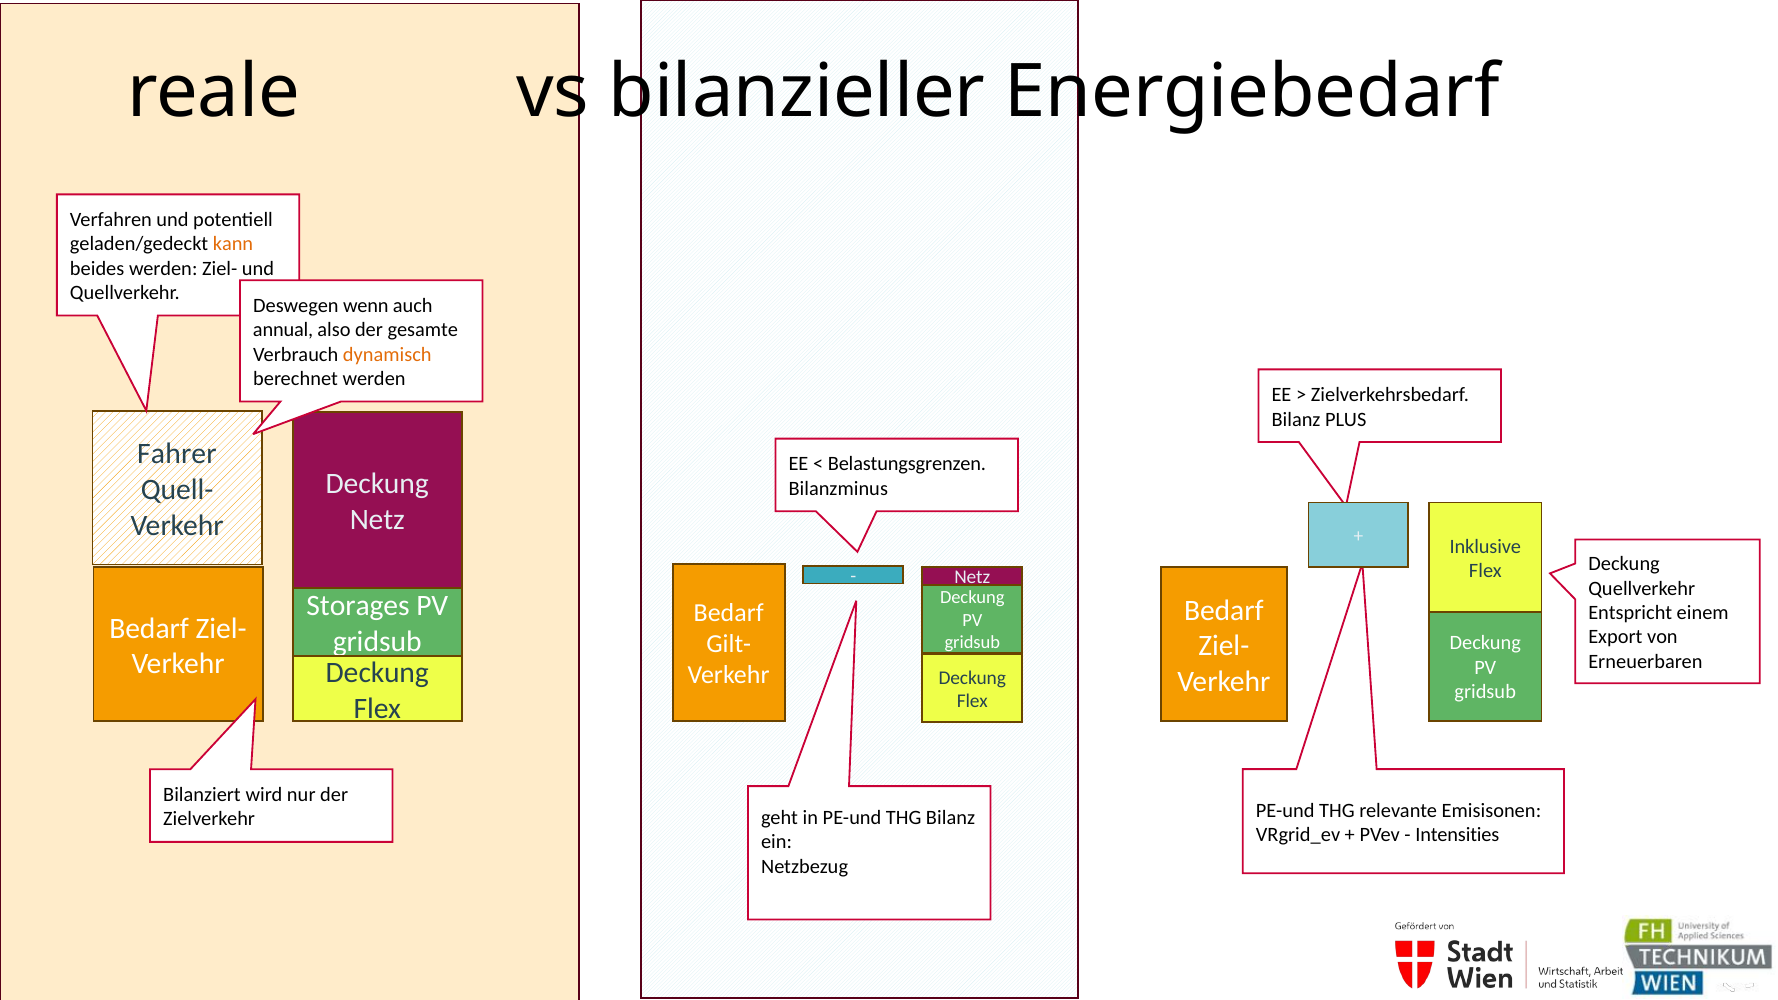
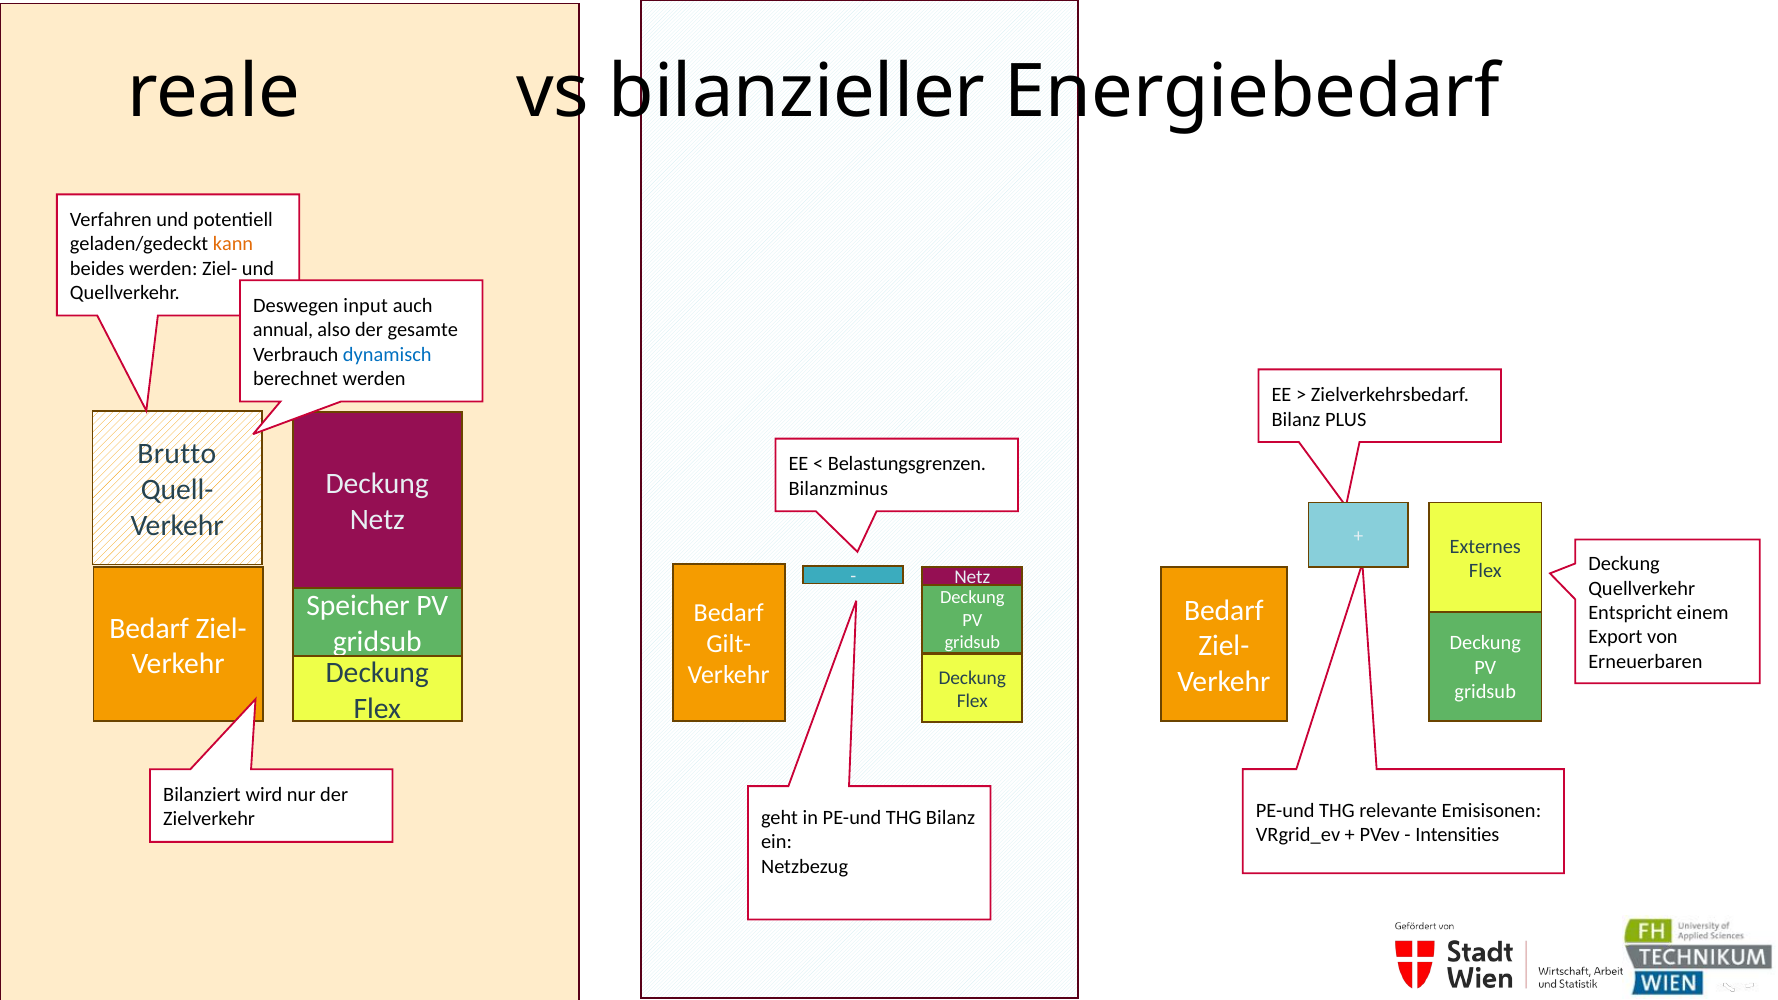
wenn: wenn -> input
dynamisch colour: orange -> blue
Fahrer: Fahrer -> Brutto
Inklusive: Inklusive -> Externes
Storages: Storages -> Speicher
